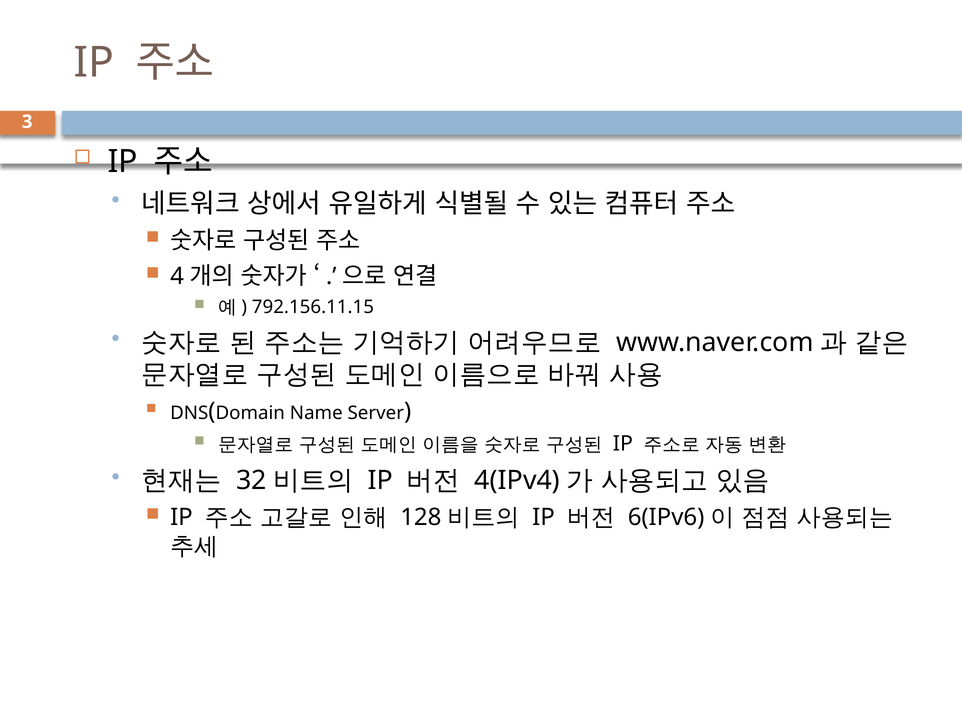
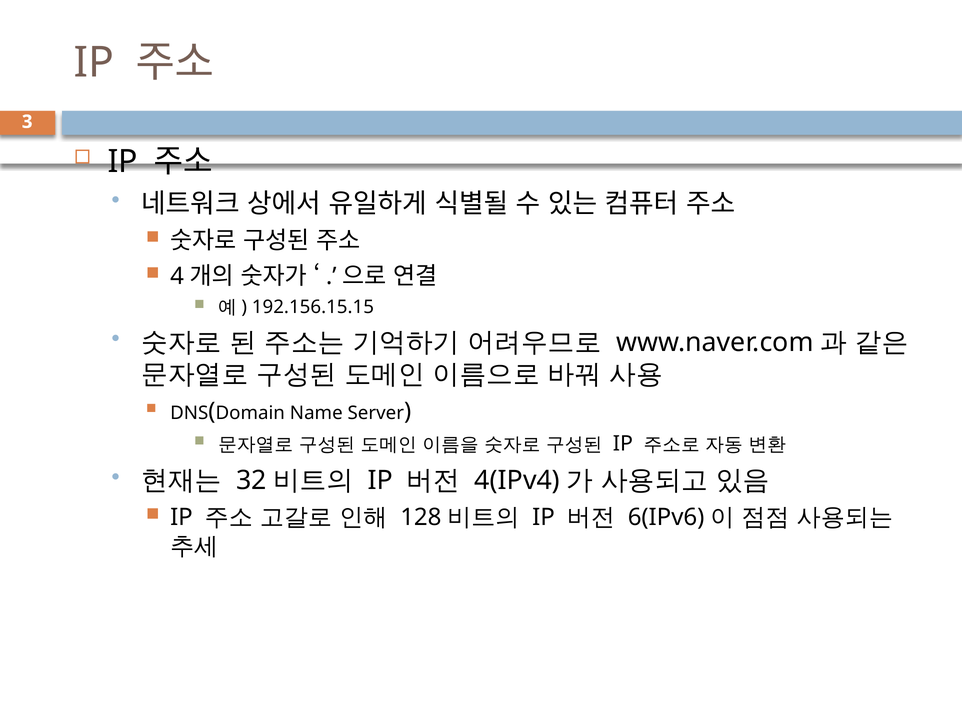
792.156.11.15: 792.156.11.15 -> 192.156.15.15
